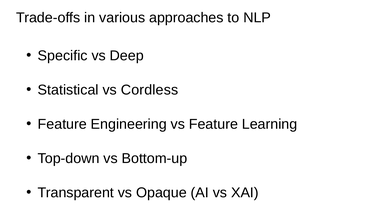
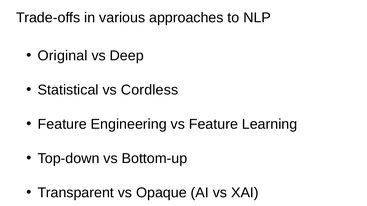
Specific: Specific -> Original
